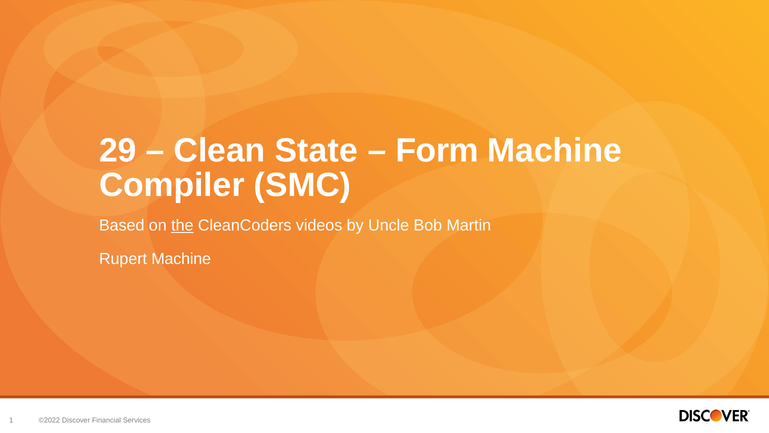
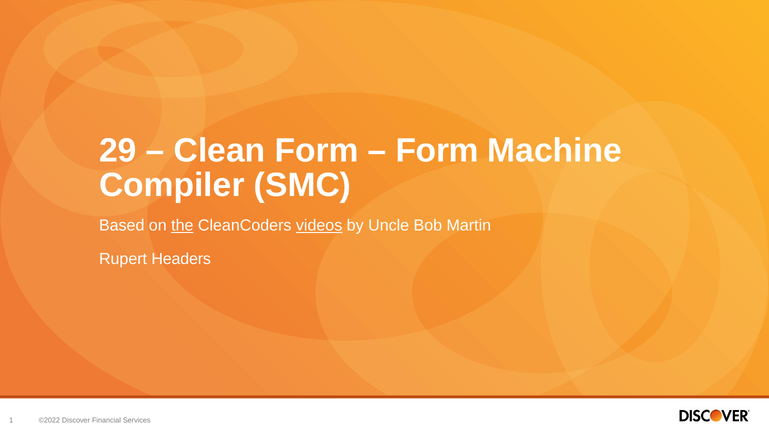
Clean State: State -> Form
videos underline: none -> present
Rupert Machine: Machine -> Headers
